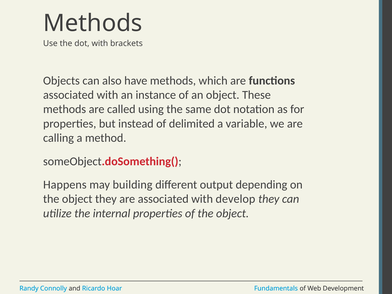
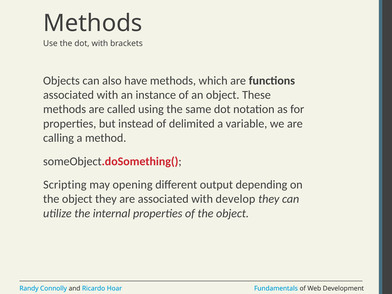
Happens: Happens -> Scripting
building: building -> opening
